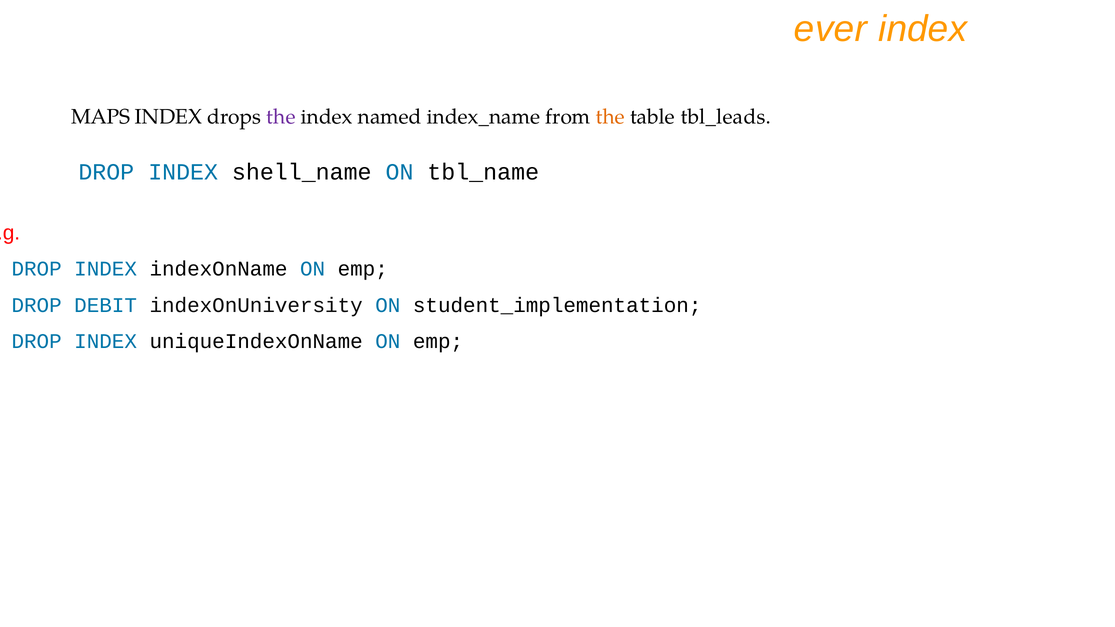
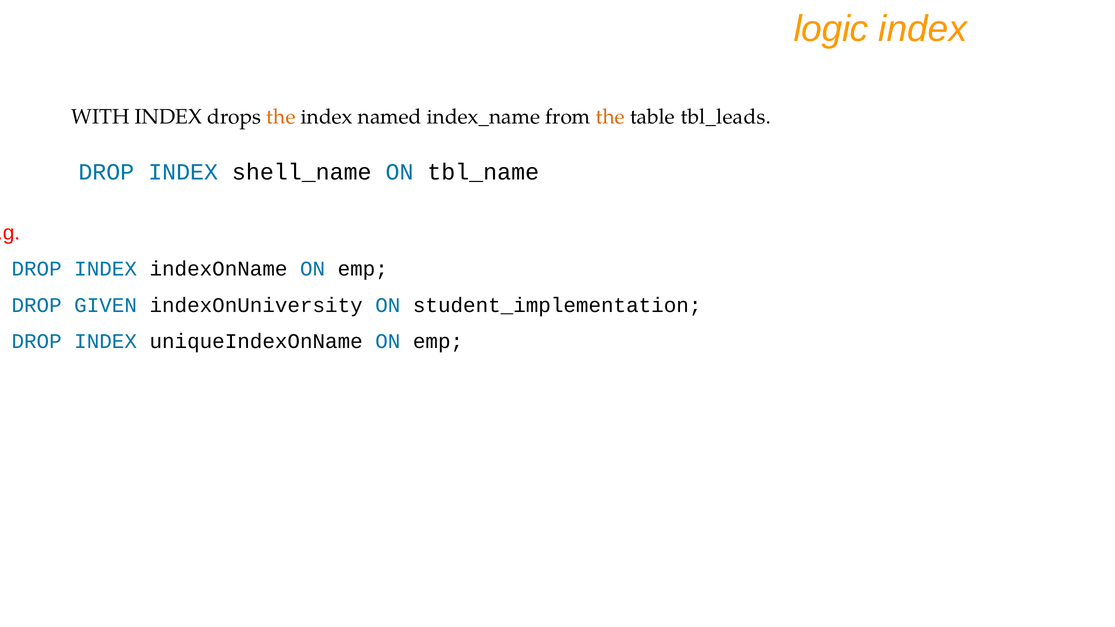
ever: ever -> logic
MAPS: MAPS -> WITH
the at (281, 117) colour: purple -> orange
DEBIT: DEBIT -> GIVEN
